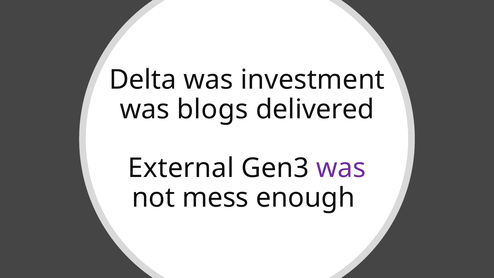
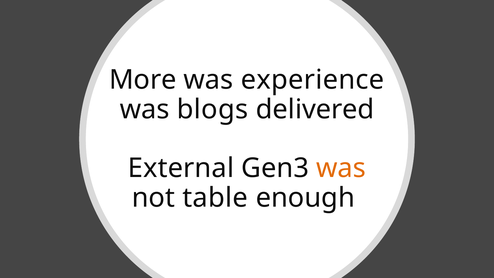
Delta: Delta -> More
investment: investment -> experience
was at (341, 168) colour: purple -> orange
mess: mess -> table
